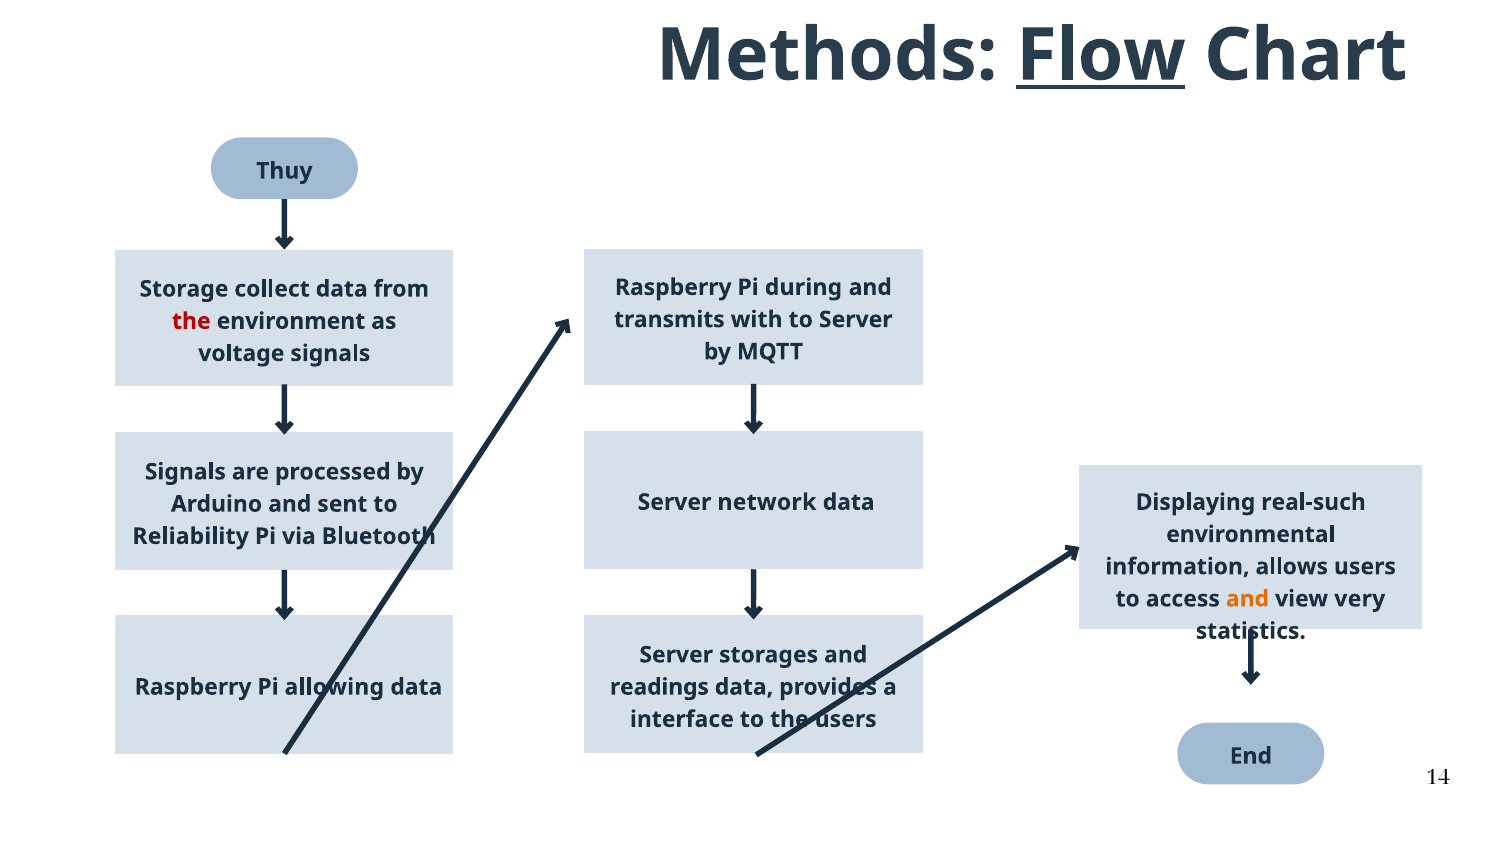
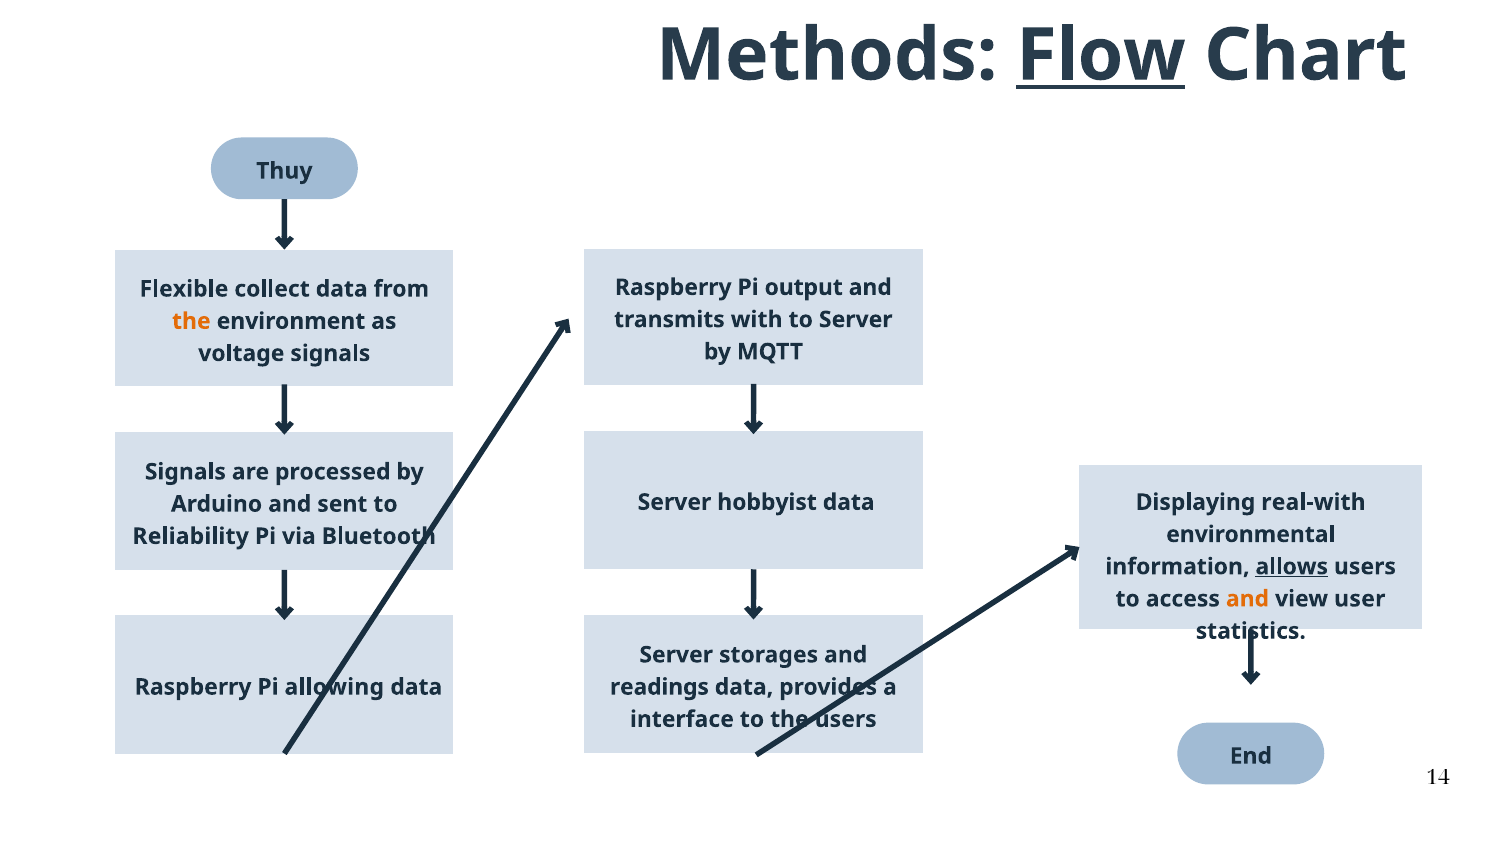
during: during -> output
Storage: Storage -> Flexible
the at (191, 321) colour: red -> orange
network: network -> hobbyist
real-such: real-such -> real-with
allows underline: none -> present
very: very -> user
